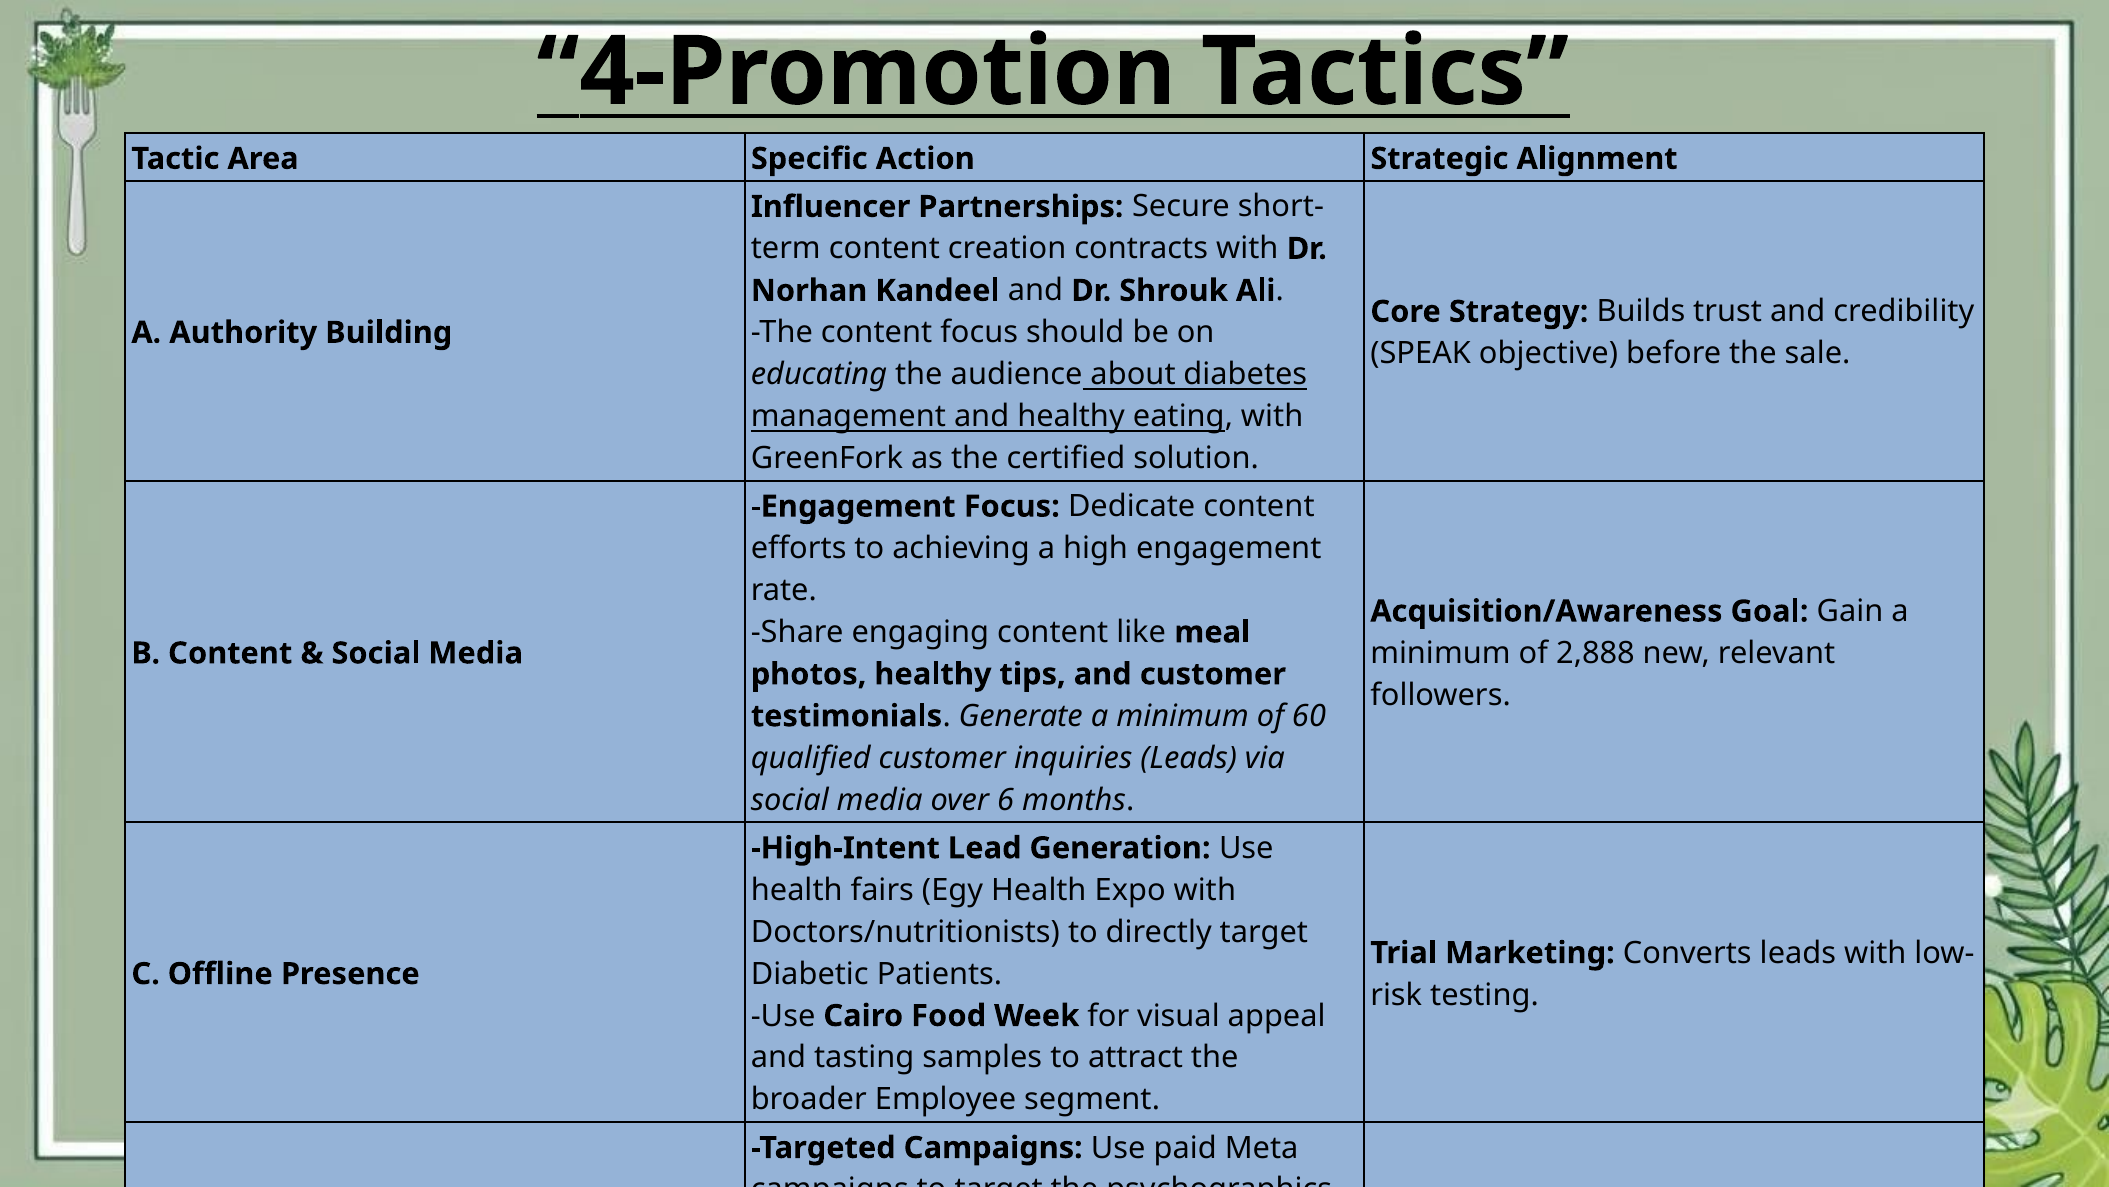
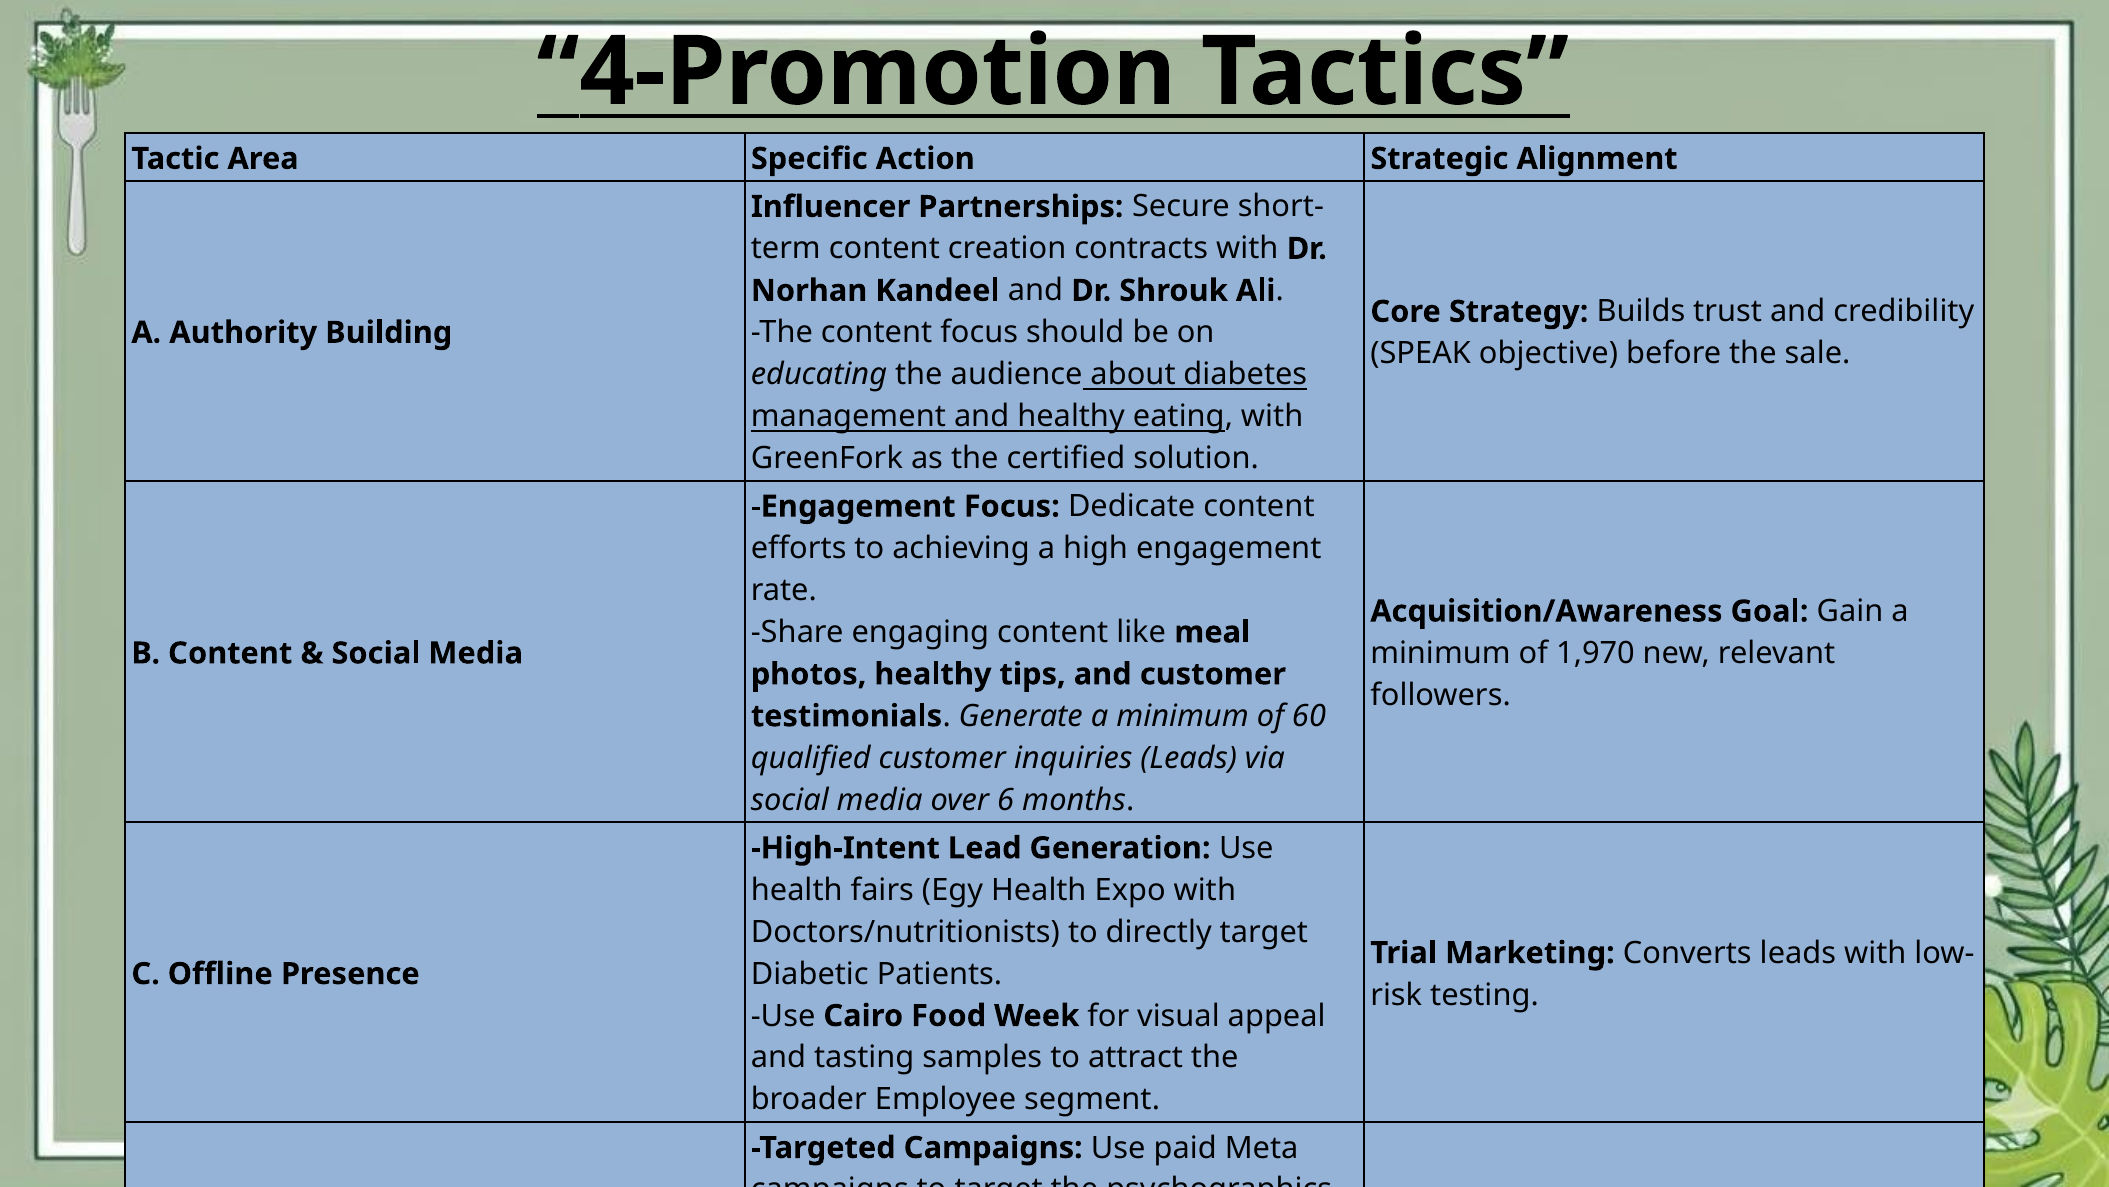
2,888: 2,888 -> 1,970
